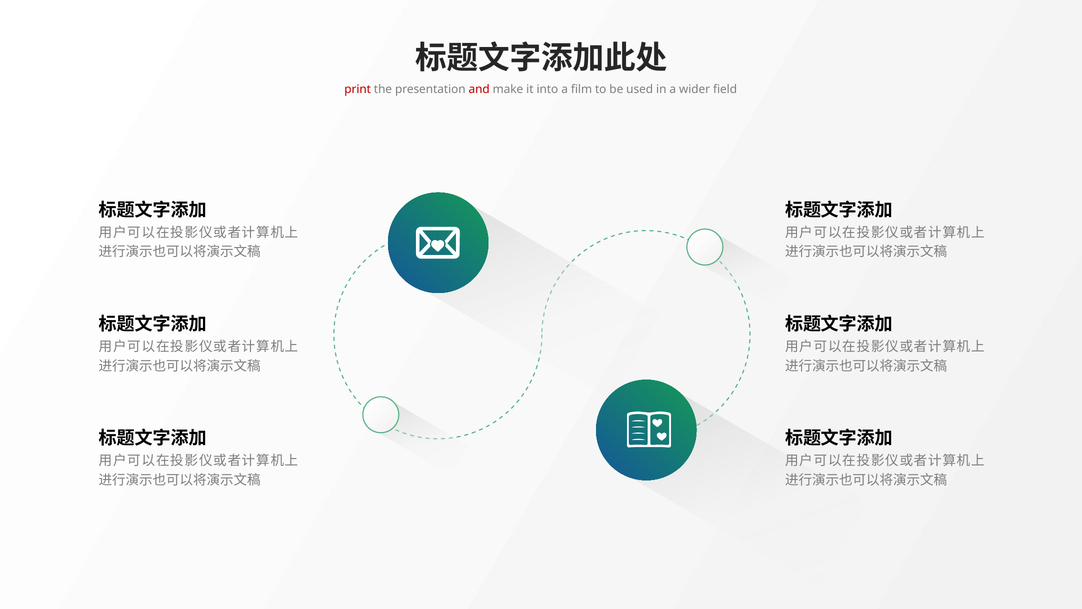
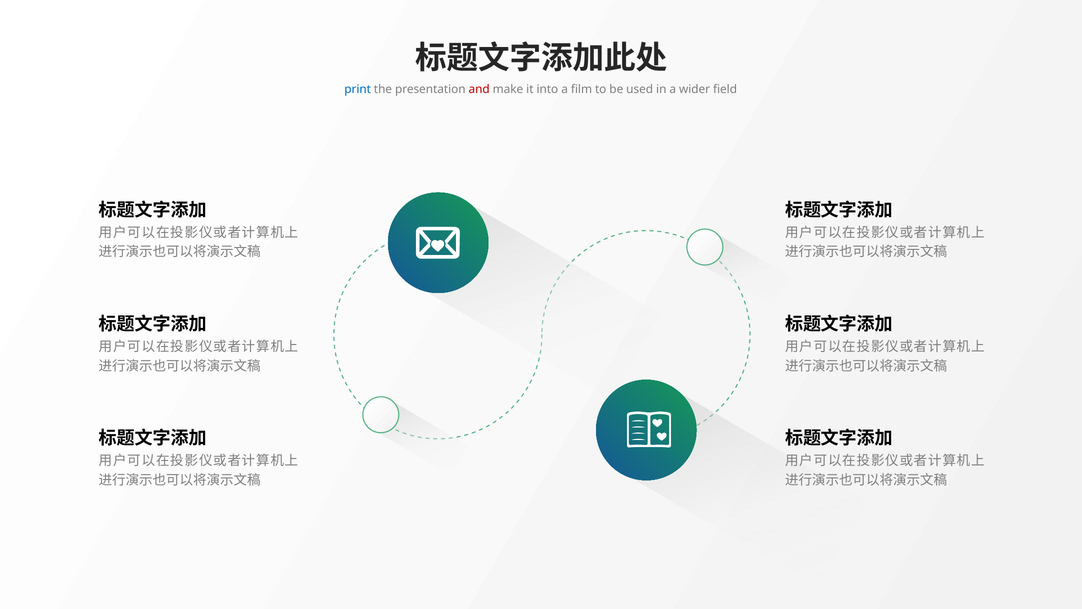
print colour: red -> blue
